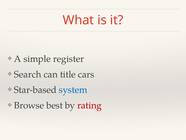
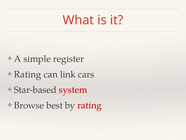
Search at (28, 74): Search -> Rating
title: title -> link
system colour: blue -> red
